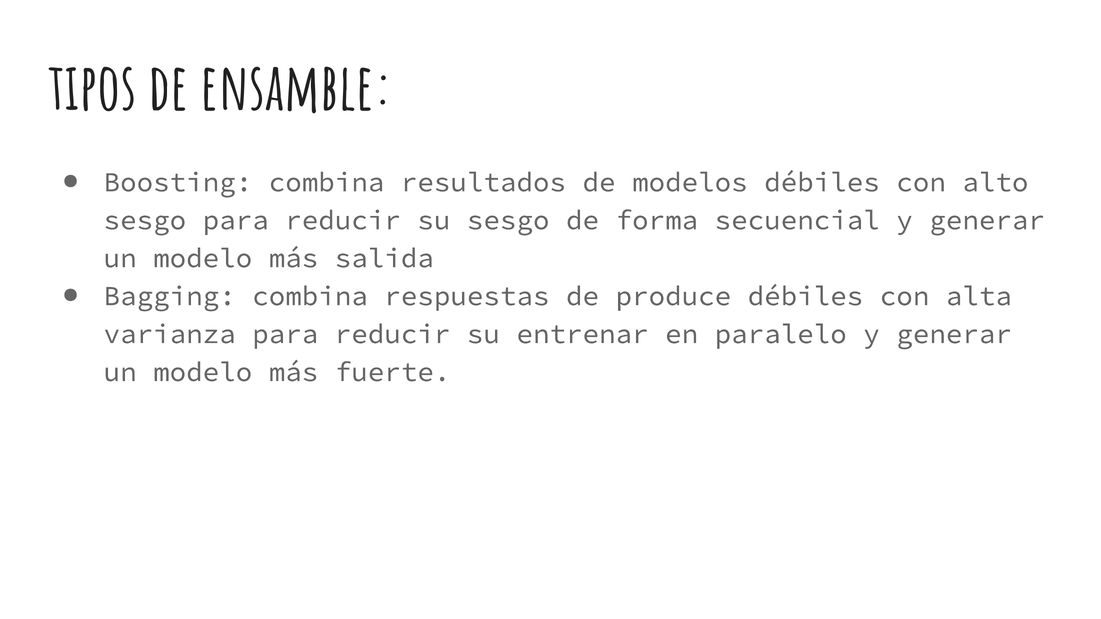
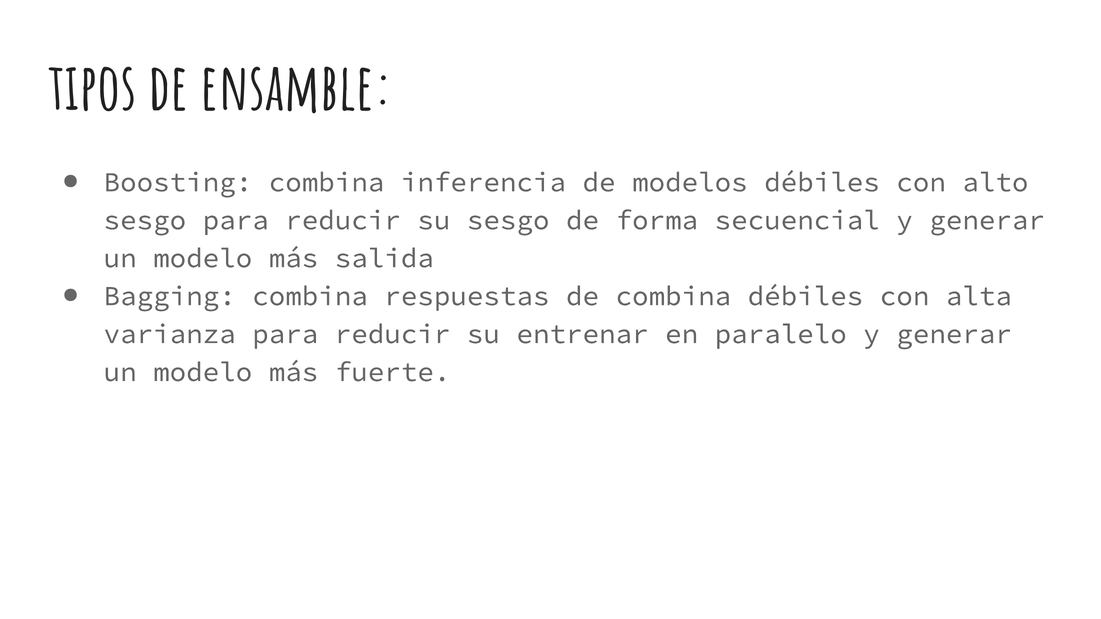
resultados: resultados -> inferencia
de produce: produce -> combina
